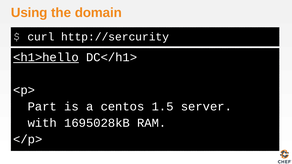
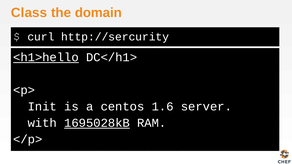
Using: Using -> Class
Part: Part -> Init
1.5: 1.5 -> 1.6
1695028kB underline: none -> present
